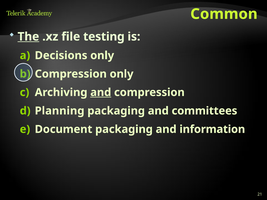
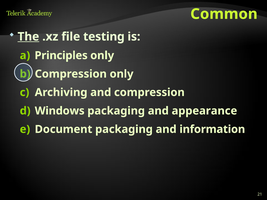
Decisions: Decisions -> Principles
and at (101, 92) underline: present -> none
Planning: Planning -> Windows
committees: committees -> appearance
